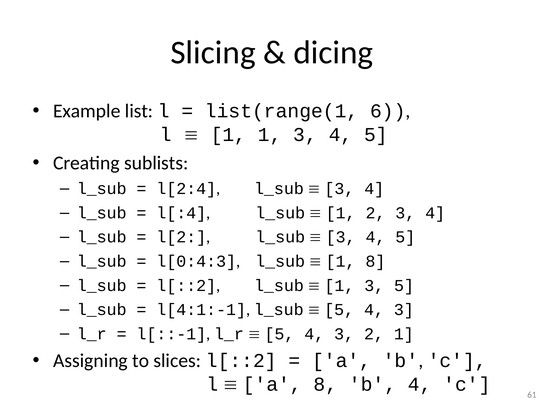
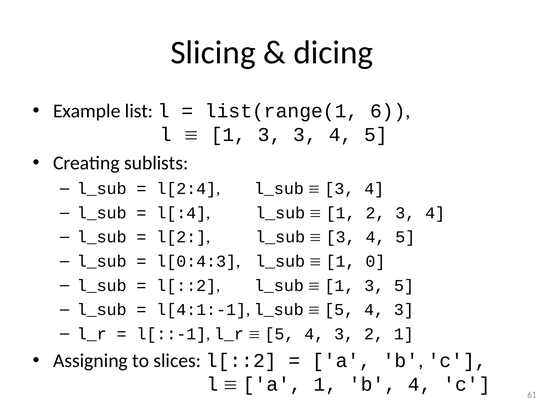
1 at (270, 135): 1 -> 3
1 8: 8 -> 0
a 8: 8 -> 1
